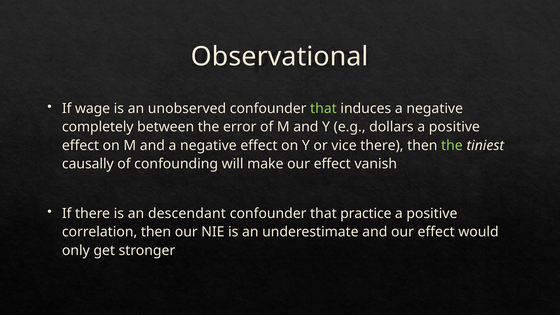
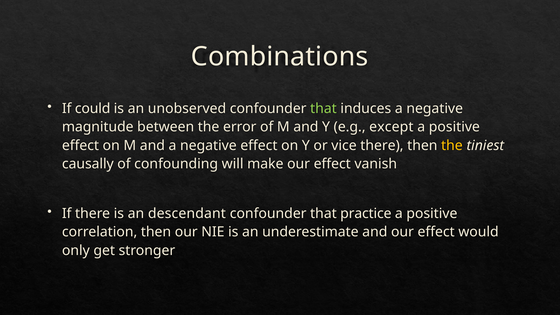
Observational: Observational -> Combinations
wage: wage -> could
completely: completely -> magnitude
dollars: dollars -> except
the at (452, 145) colour: light green -> yellow
